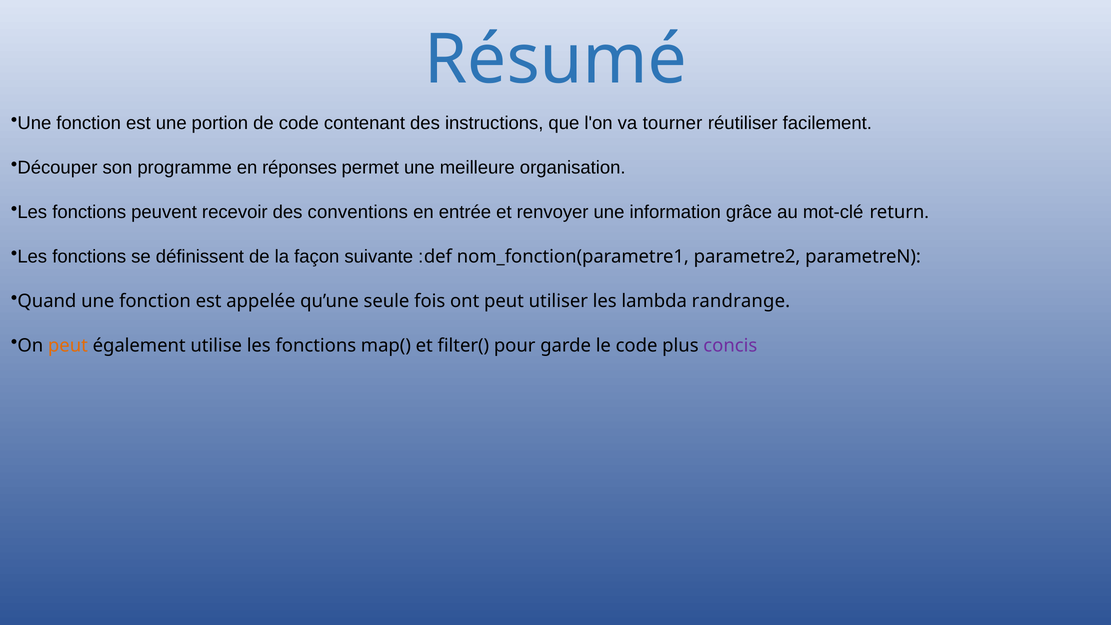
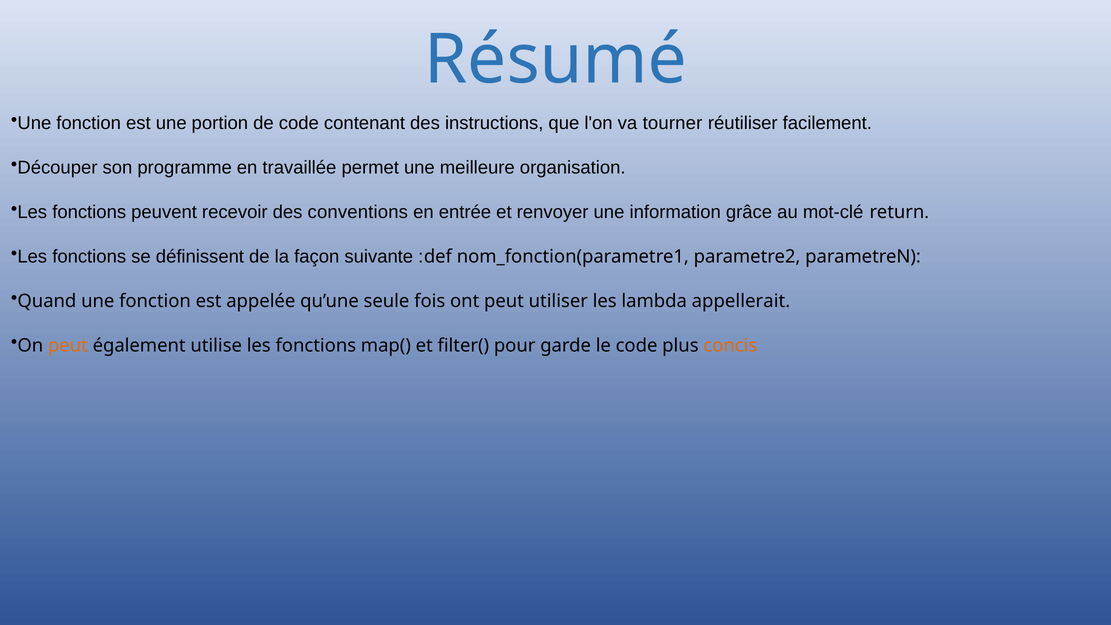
réponses: réponses -> travaillée
randrange: randrange -> appellerait
concis colour: purple -> orange
